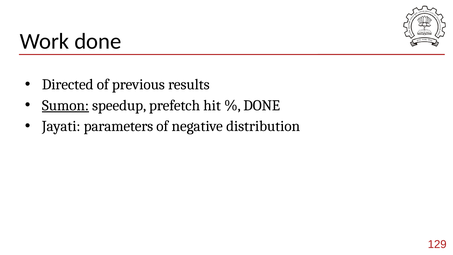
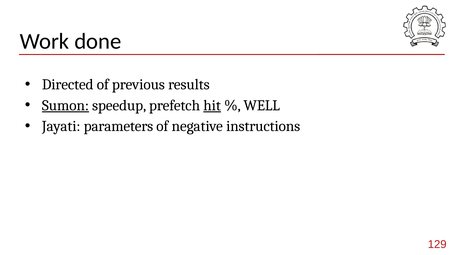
hit underline: none -> present
DONE at (262, 105): DONE -> WELL
distribution: distribution -> instructions
